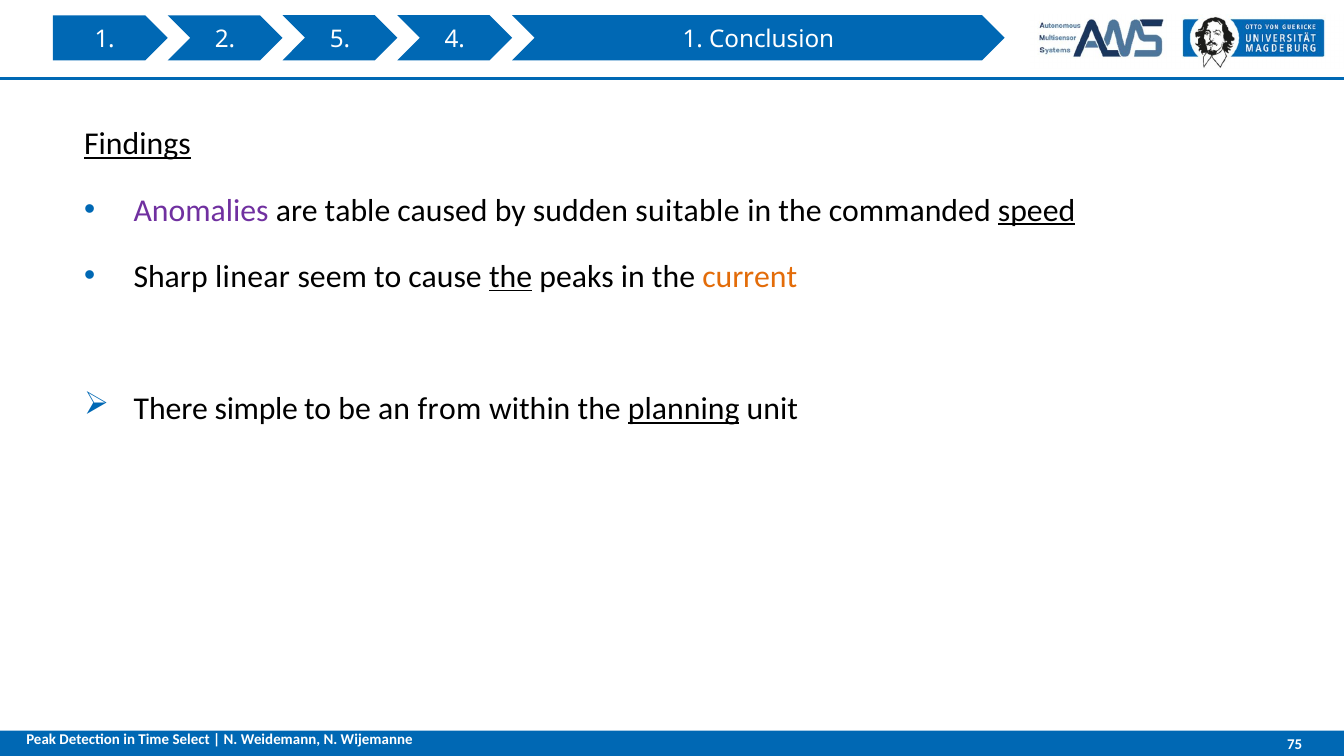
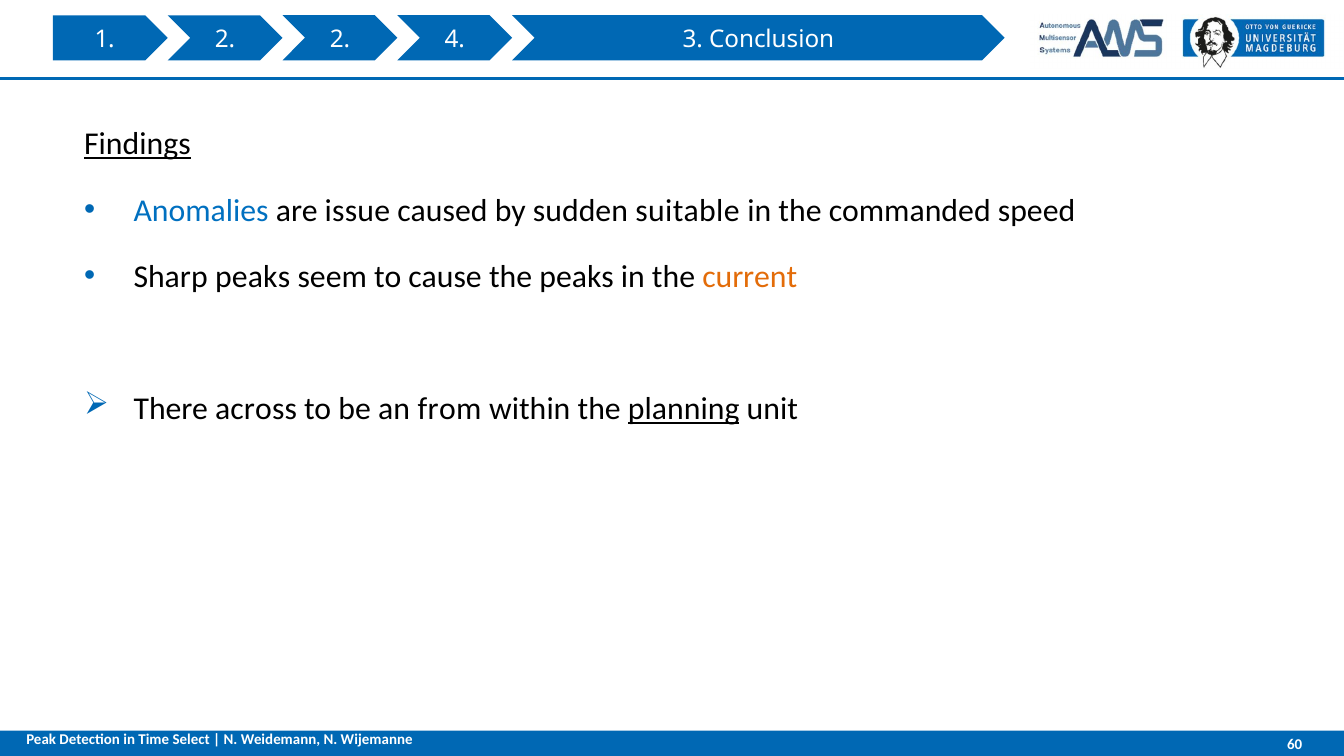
2 5: 5 -> 2
4 1: 1 -> 3
Anomalies colour: purple -> blue
table: table -> issue
speed underline: present -> none
Sharp linear: linear -> peaks
the at (511, 277) underline: present -> none
simple: simple -> across
75: 75 -> 60
